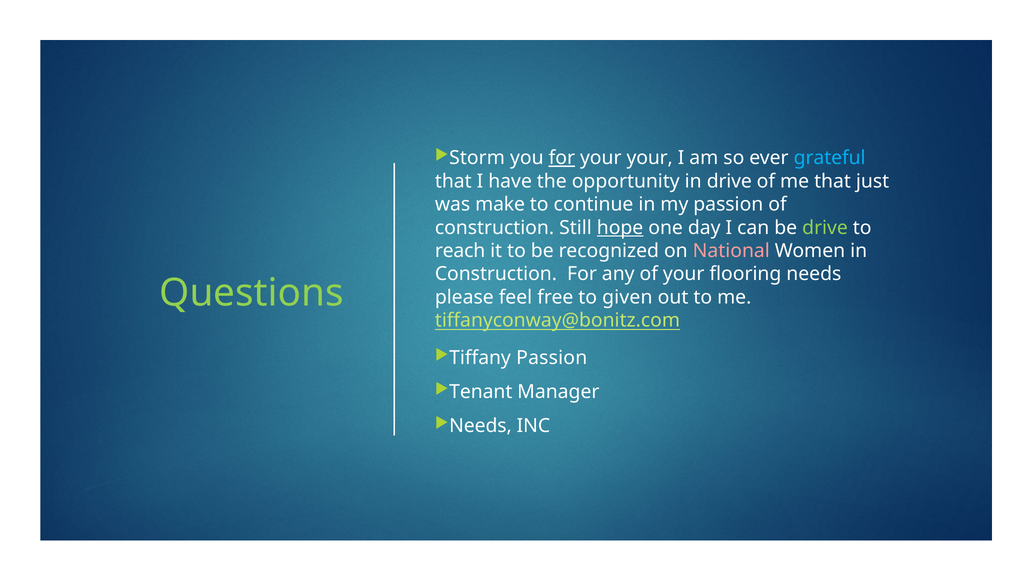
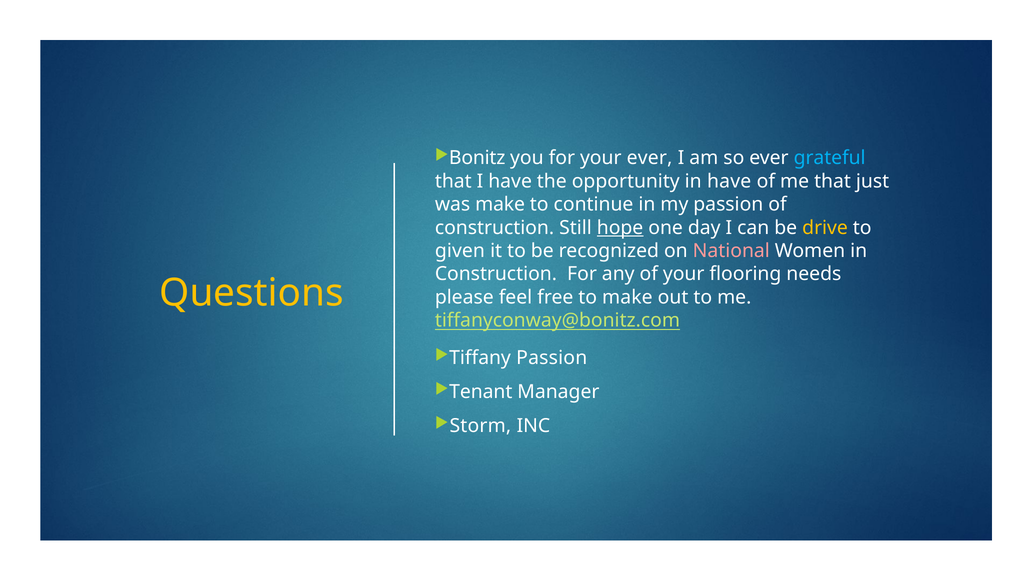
Storm: Storm -> Bonitz
for at (562, 158) underline: present -> none
your your: your -> ever
in drive: drive -> have
drive at (825, 228) colour: light green -> yellow
reach: reach -> given
Questions colour: light green -> yellow
to given: given -> make
Needs at (480, 426): Needs -> Storm
